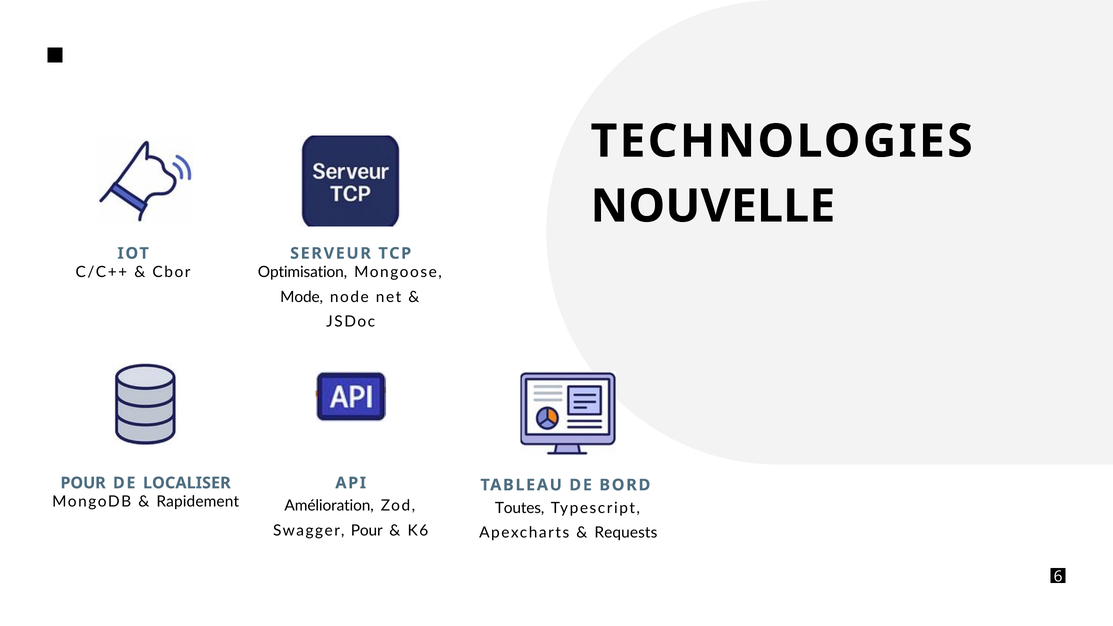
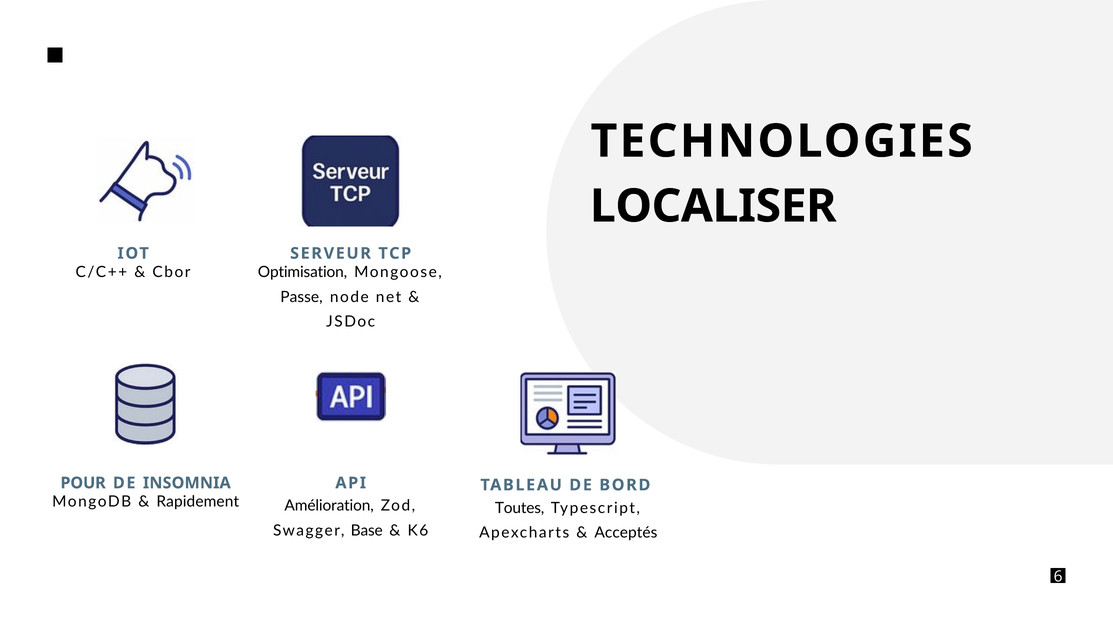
NOUVELLE: NOUVELLE -> LOCALISER
Mode: Mode -> Passe
LOCALISER: LOCALISER -> INSOMNIA
Swagger Pour: Pour -> Base
Requests: Requests -> Acceptés
